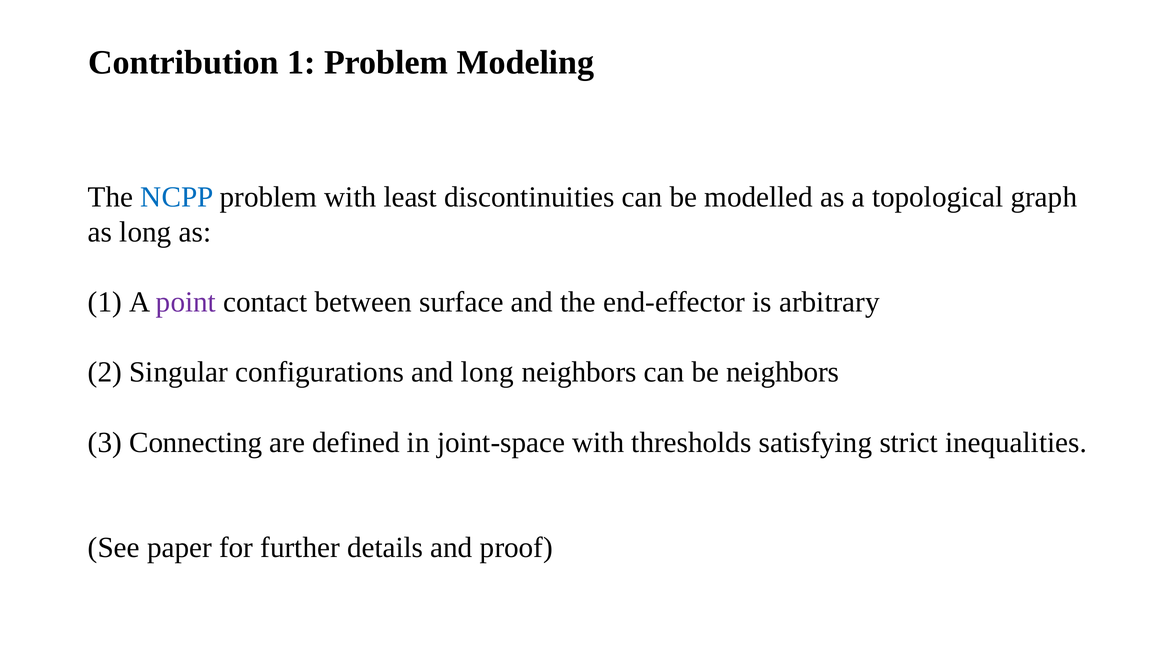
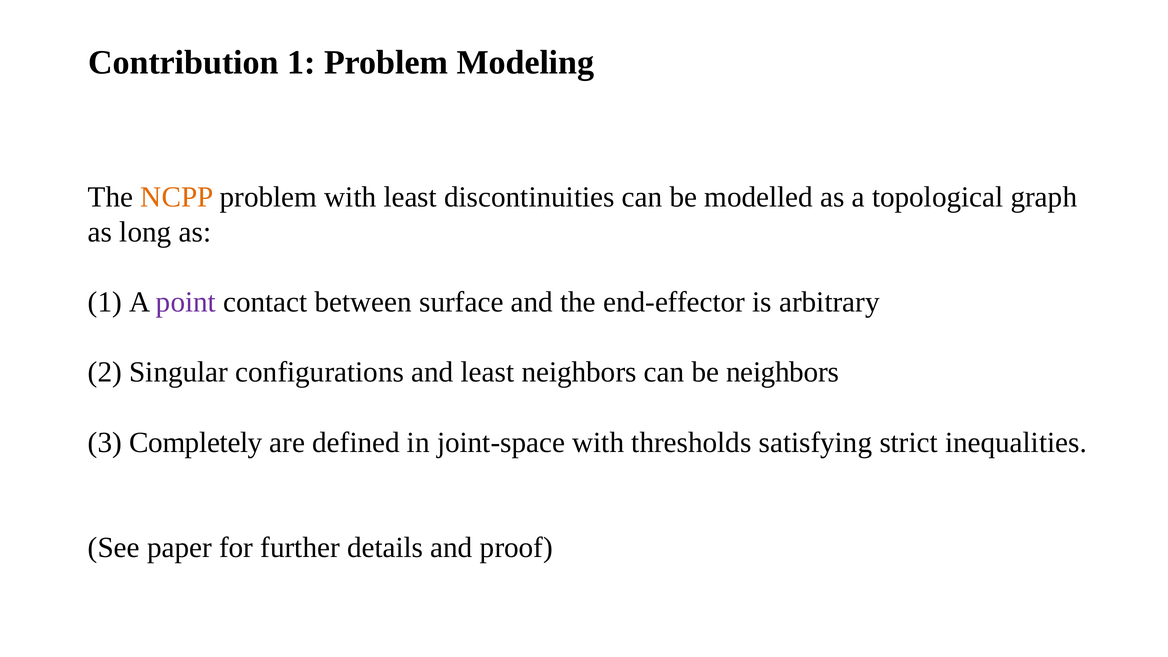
NCPP colour: blue -> orange
and long: long -> least
Connecting: Connecting -> Completely
